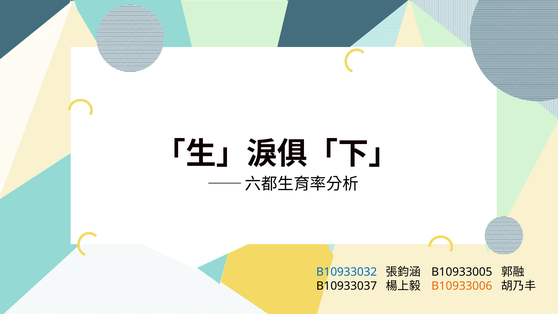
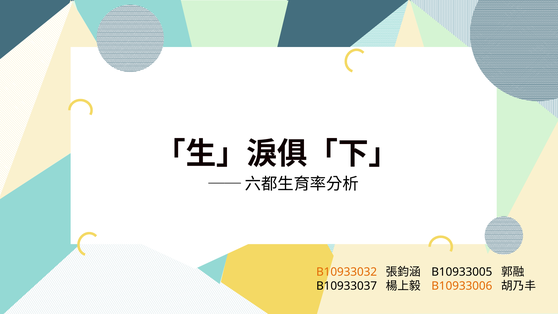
B10933032 colour: blue -> orange
